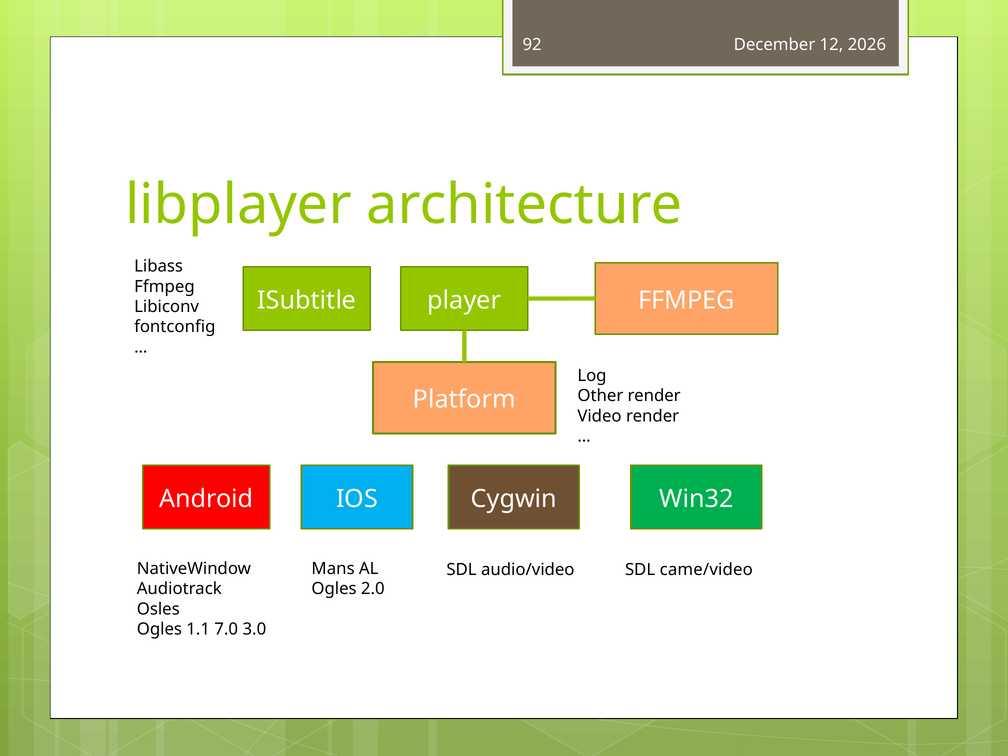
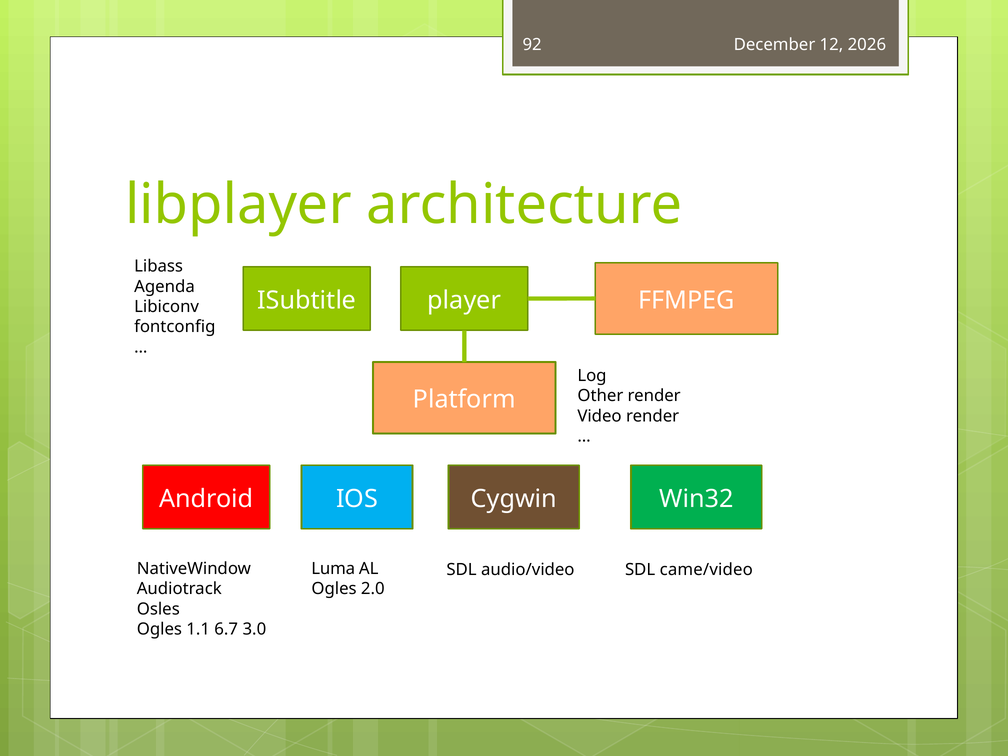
Ffmpeg at (164, 287): Ffmpeg -> Agenda
Mans: Mans -> Luma
7.0: 7.0 -> 6.7
